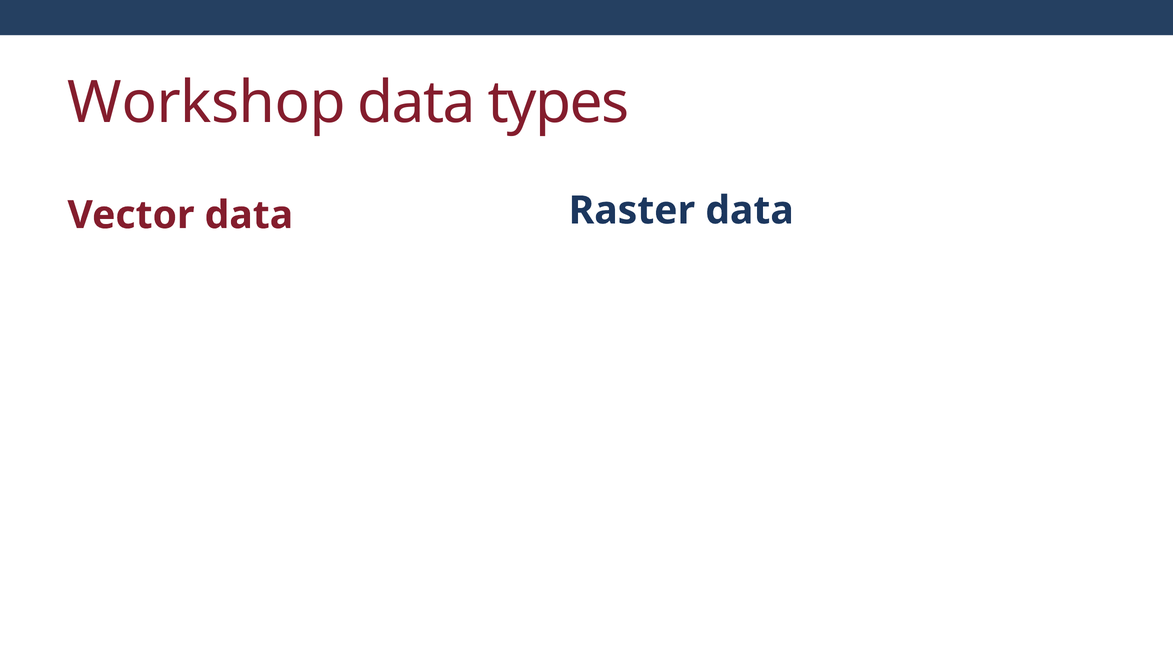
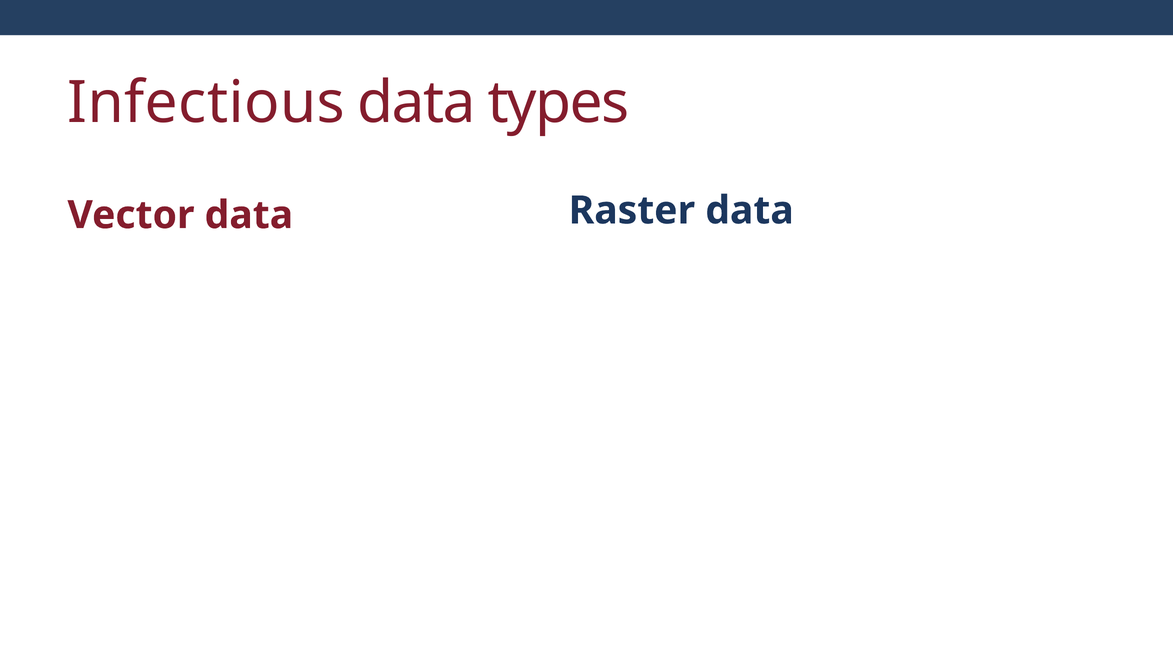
Workshop: Workshop -> Infectious
